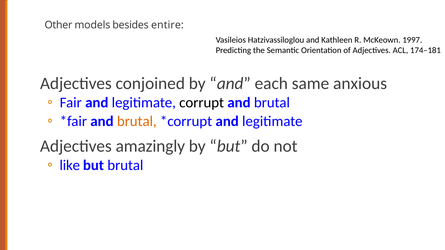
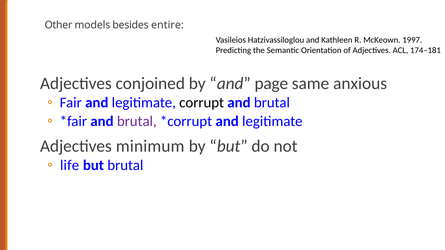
each: each -> page
brutal at (137, 122) colour: orange -> purple
amazingly: amazingly -> minimum
like: like -> life
